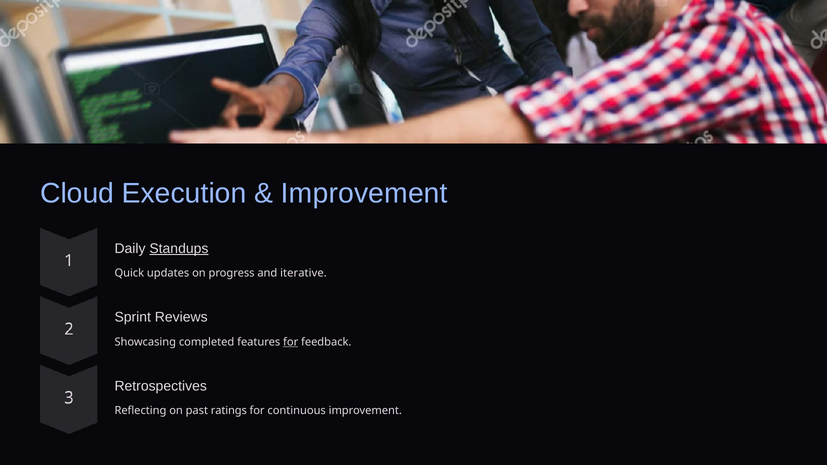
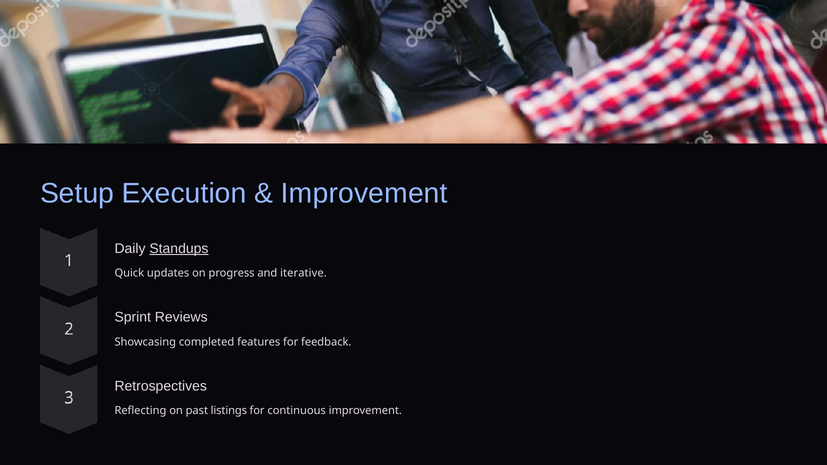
Cloud: Cloud -> Setup
for at (291, 342) underline: present -> none
ratings: ratings -> listings
